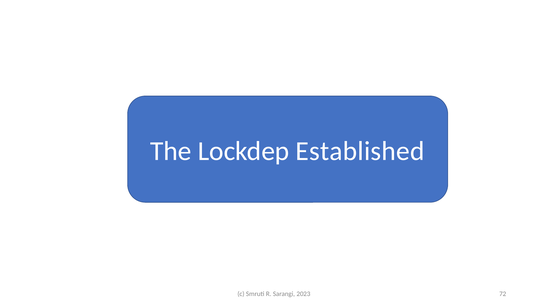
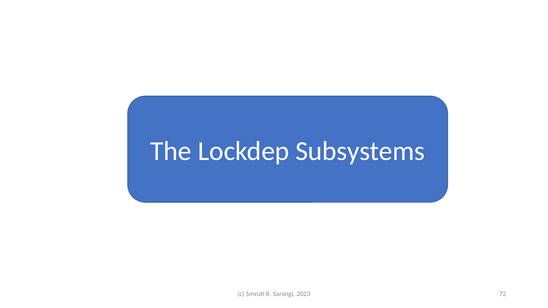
Established: Established -> Subsystems
